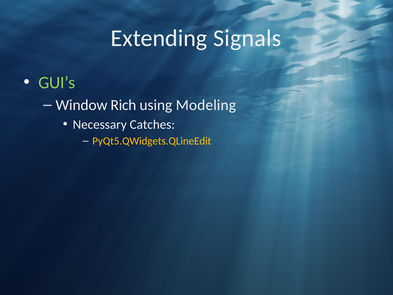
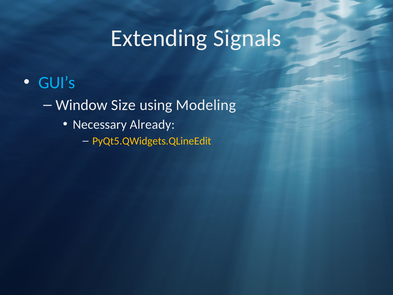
GUI’s colour: light green -> light blue
Rich: Rich -> Size
Catches: Catches -> Already
